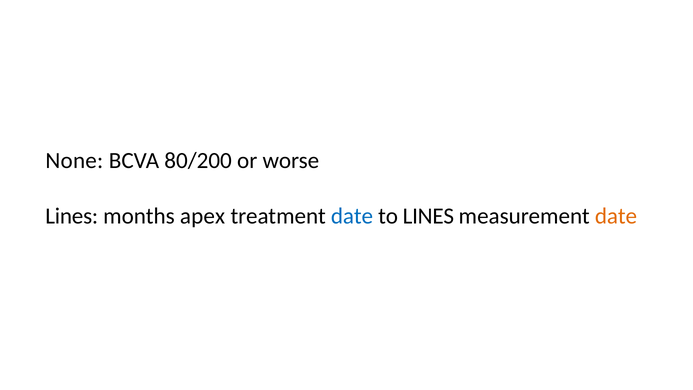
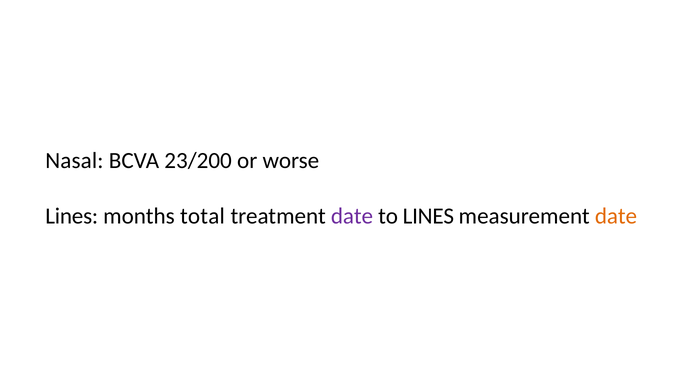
None: None -> Nasal
80/200: 80/200 -> 23/200
apex: apex -> total
date at (352, 216) colour: blue -> purple
